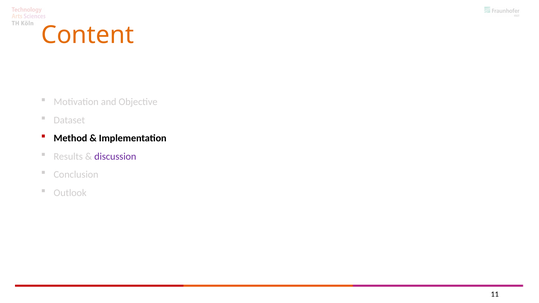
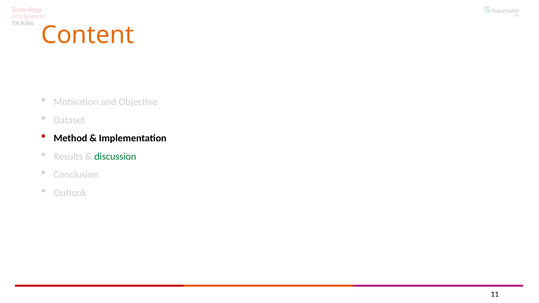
discussion colour: purple -> green
